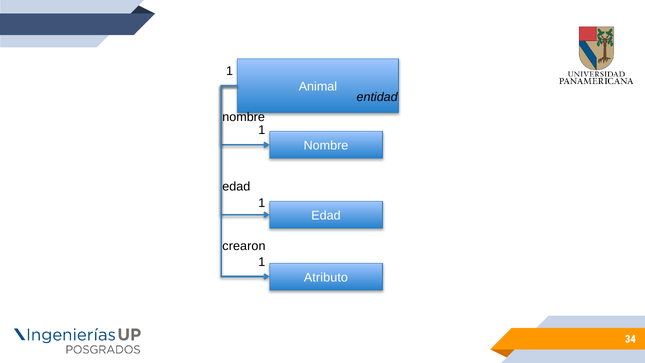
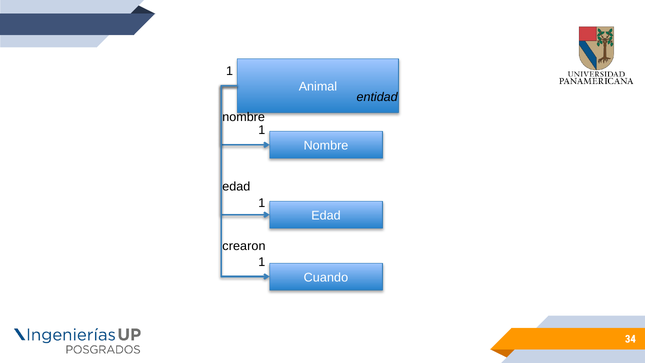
Atributo: Atributo -> Cuando
